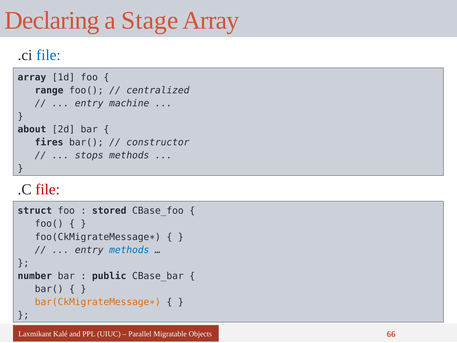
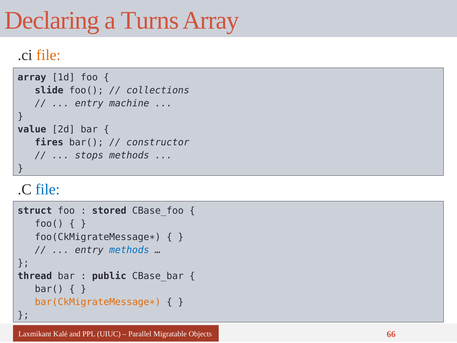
Stage: Stage -> Turns
file at (48, 55) colour: blue -> orange
range: range -> slide
centralized: centralized -> collections
about: about -> value
file at (48, 189) colour: red -> blue
number: number -> thread
